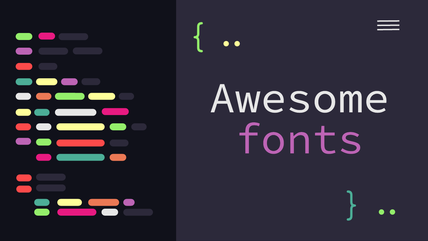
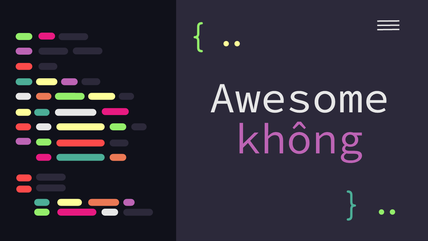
fonts: fonts -> không
